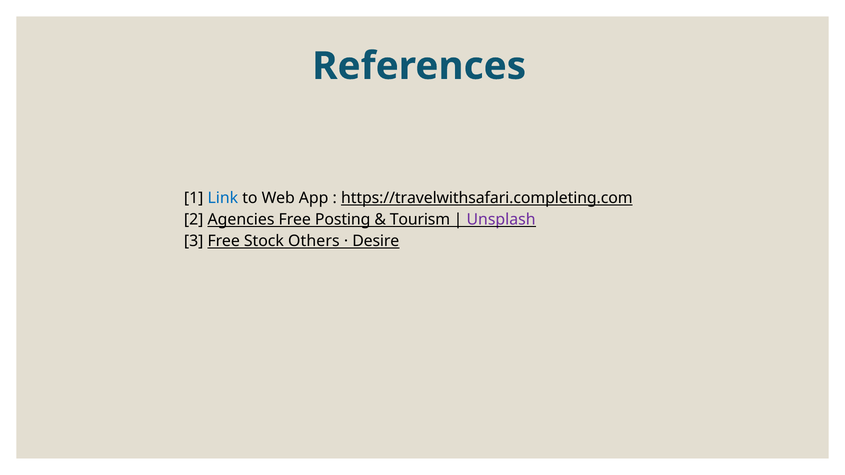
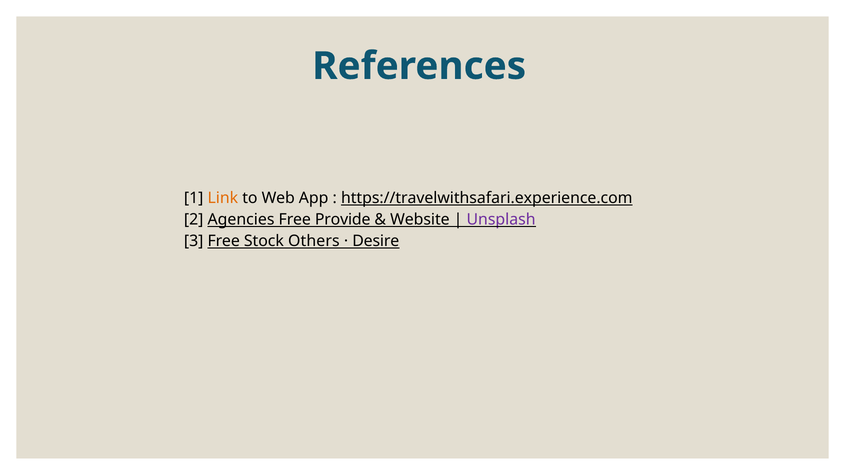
Link colour: blue -> orange
https://travelwithsafari.completing.com: https://travelwithsafari.completing.com -> https://travelwithsafari.experience.com
Posting: Posting -> Provide
Tourism: Tourism -> Website
